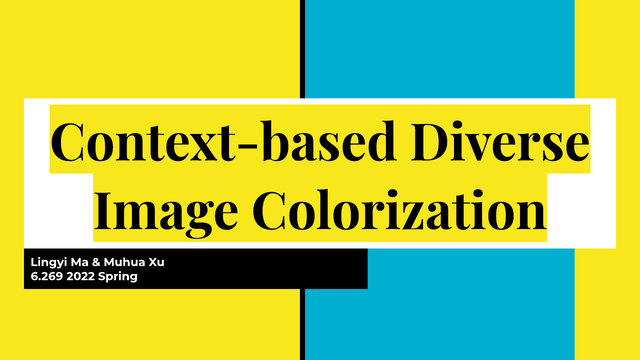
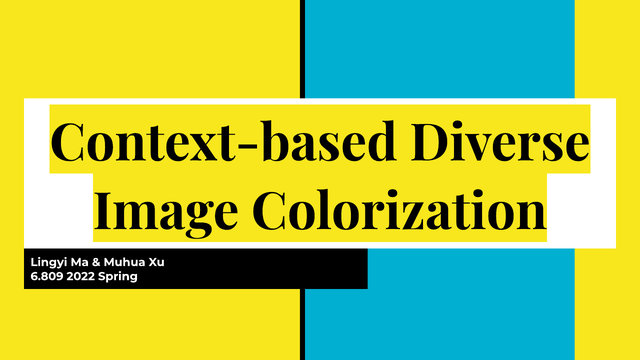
6.269: 6.269 -> 6.809
